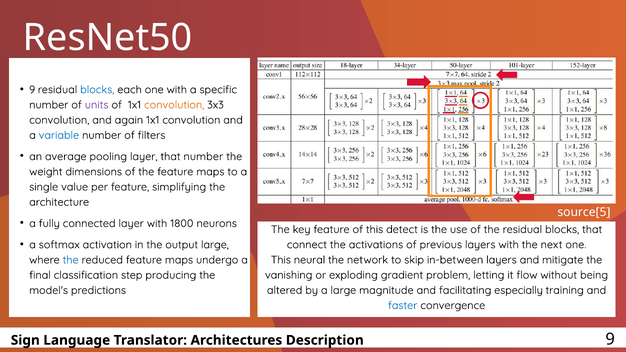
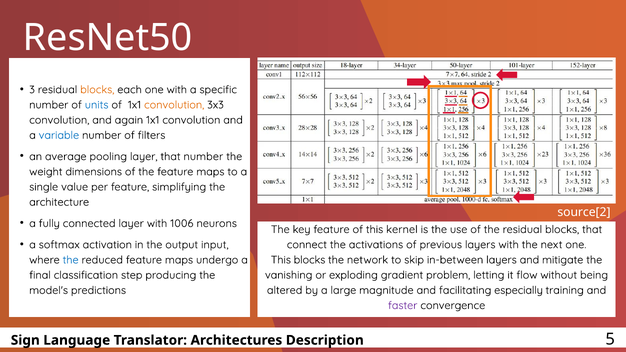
9 at (32, 90): 9 -> 3
blocks at (97, 90) colour: blue -> orange
units colour: purple -> blue
source[5: source[5 -> source[2
1800: 1800 -> 1006
detect: detect -> kernel
output large: large -> input
This neural: neural -> blocks
faster colour: blue -> purple
Description 9: 9 -> 5
